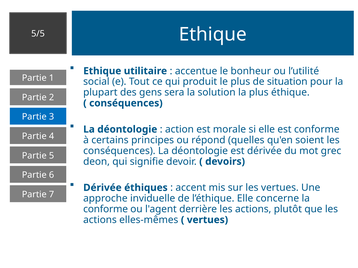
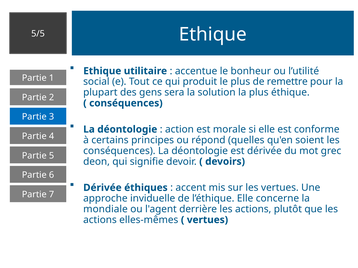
situation: situation -> remettre
conforme at (106, 209): conforme -> mondiale
